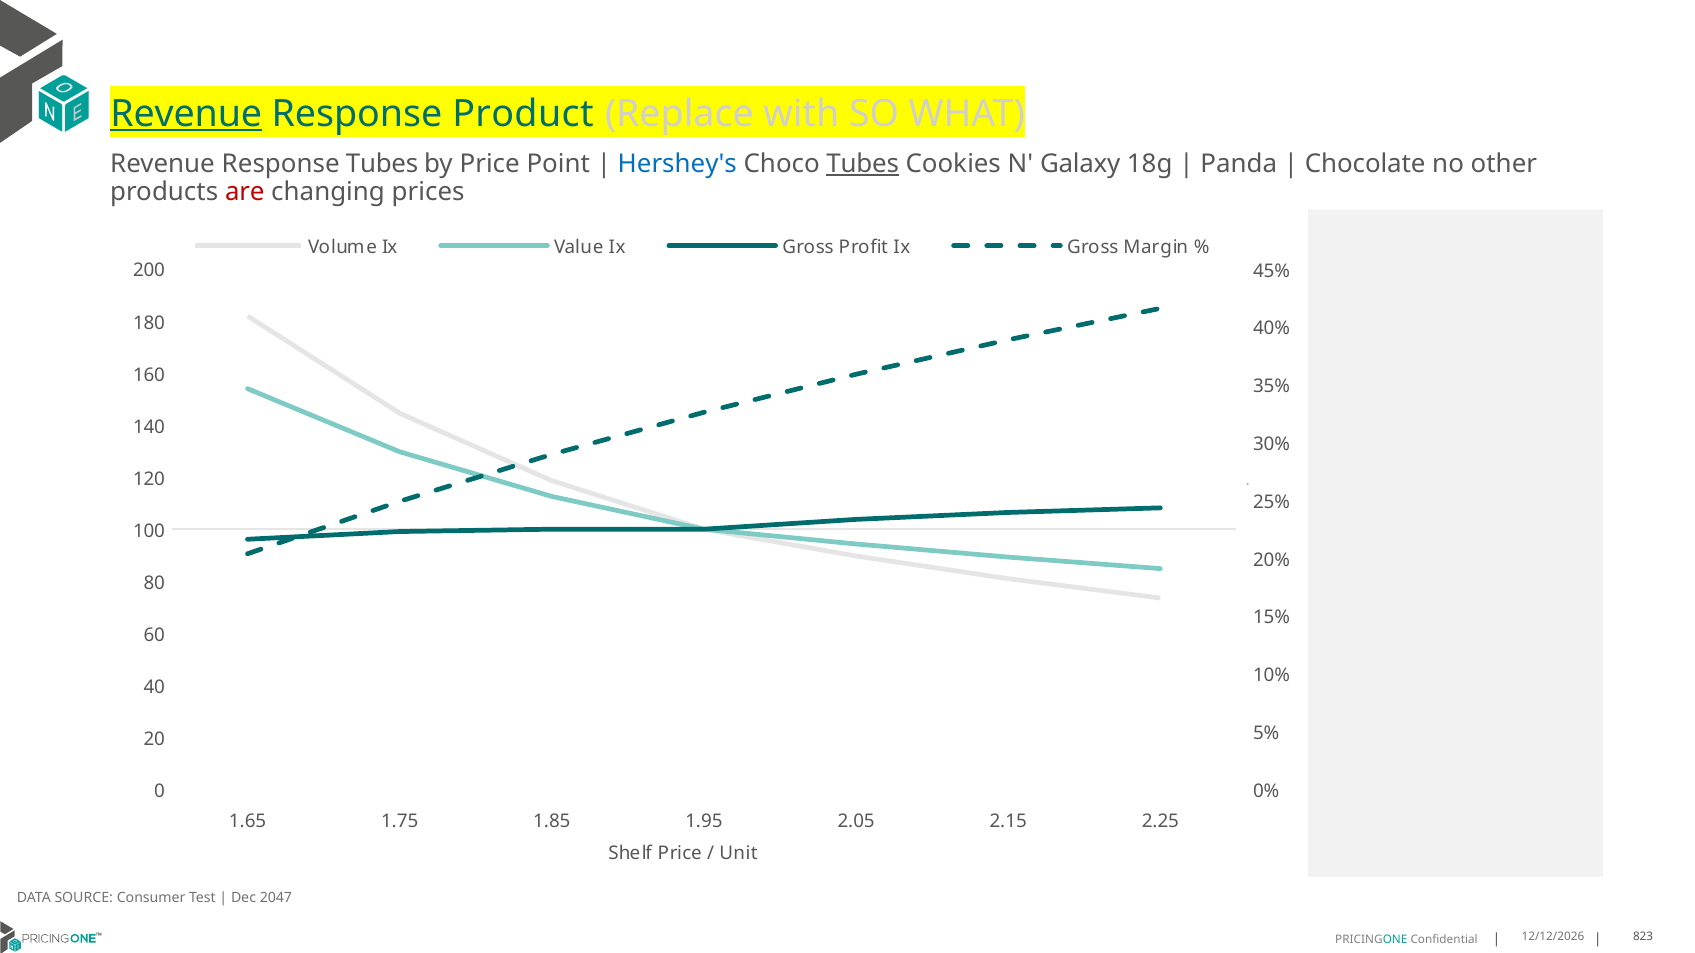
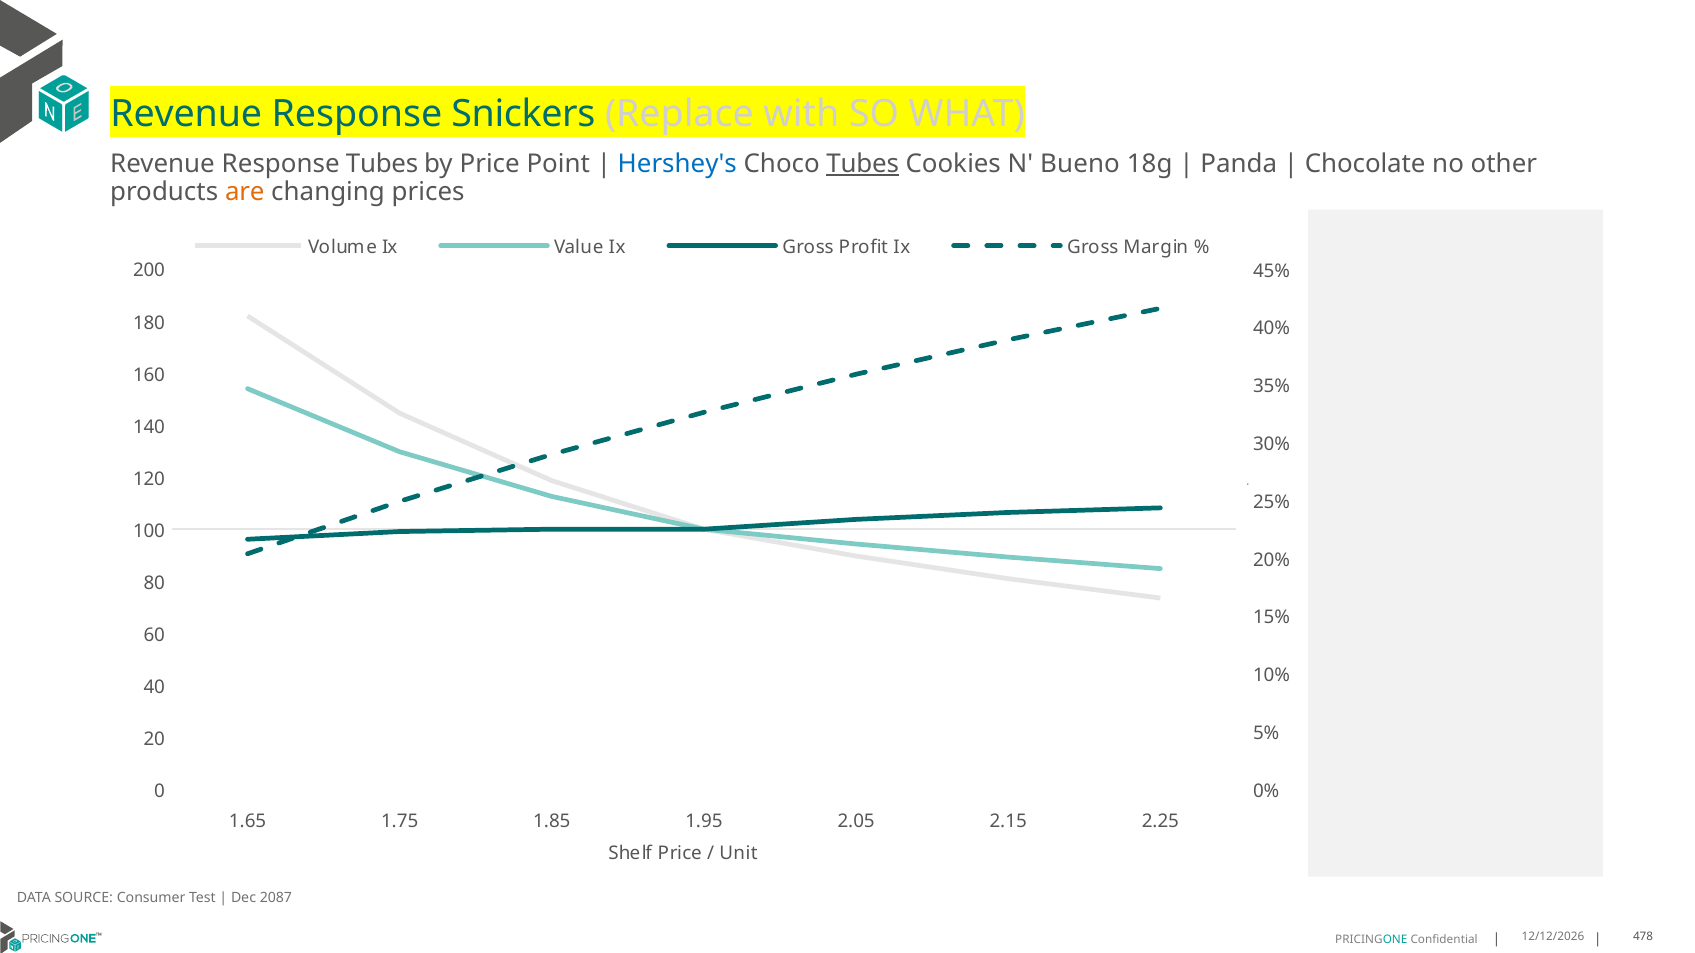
Revenue at (186, 114) underline: present -> none
Product: Product -> Snickers
Galaxy: Galaxy -> Bueno
are colour: red -> orange
2047: 2047 -> 2087
823: 823 -> 478
